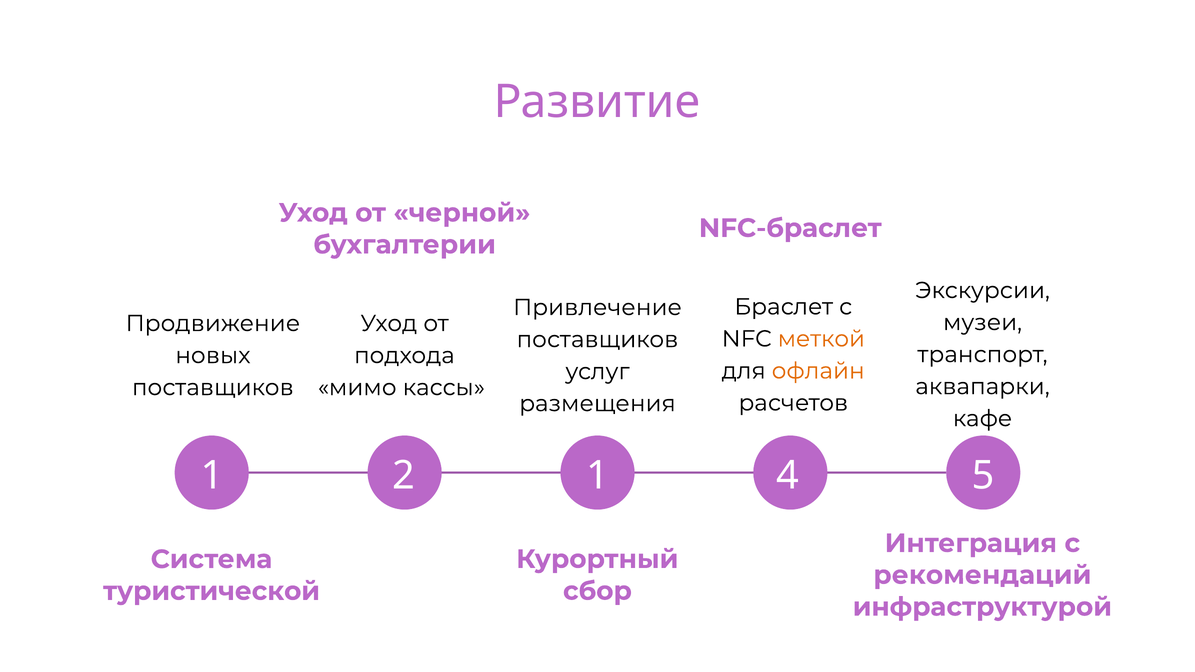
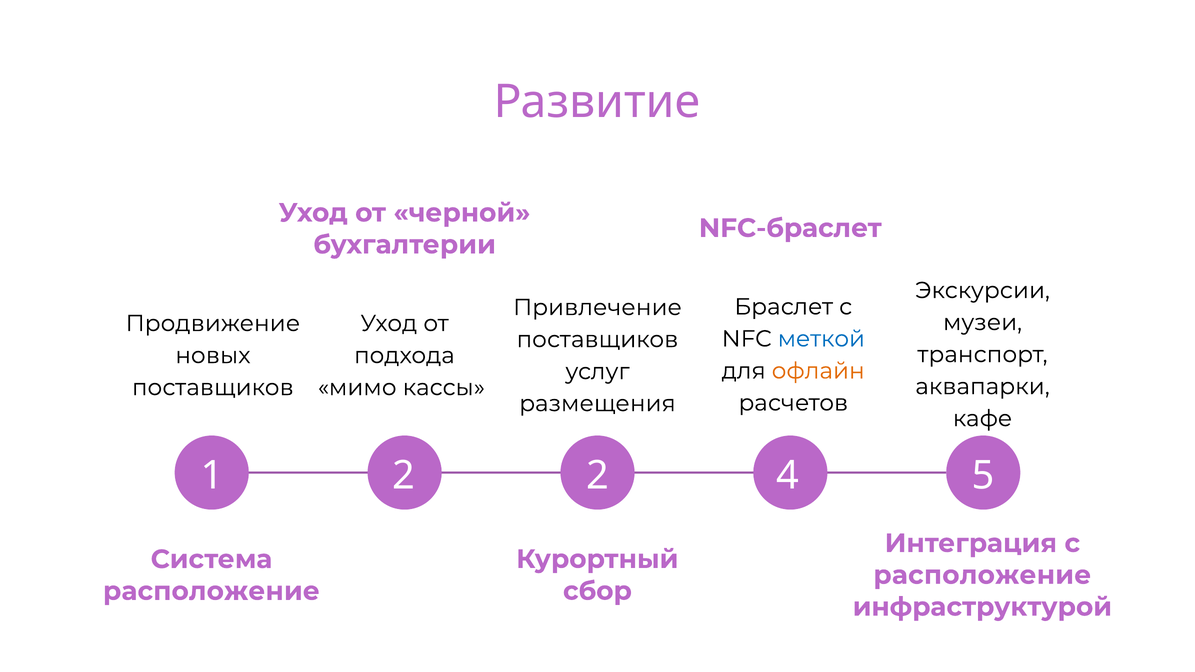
меткой colour: orange -> blue
1 1: 1 -> 2
рекомендаций at (982, 575): рекомендаций -> расположение
туристической at (212, 591): туристической -> расположение
